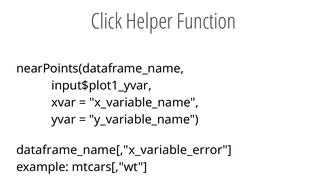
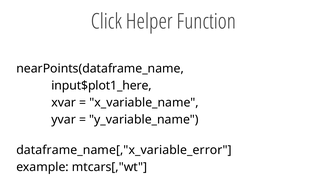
input$plot1_yvar: input$plot1_yvar -> input$plot1_here
